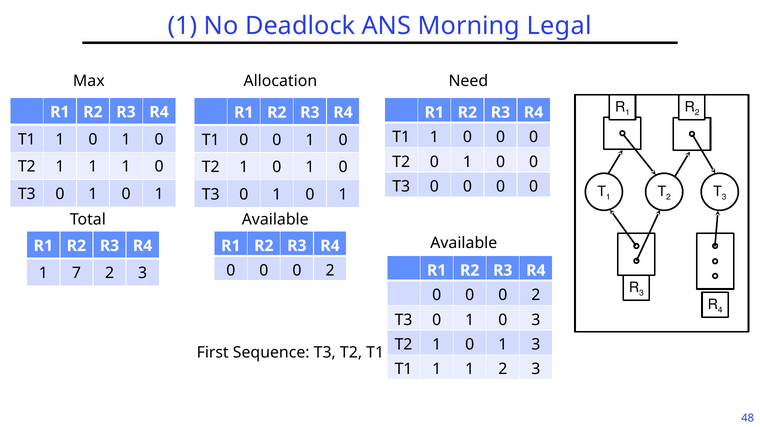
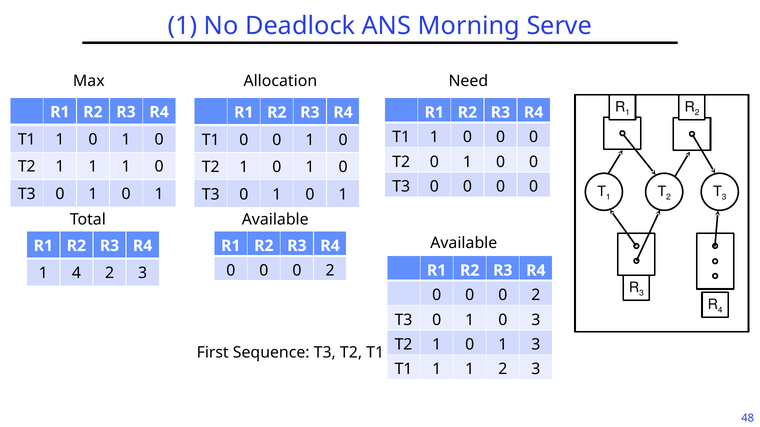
Legal: Legal -> Serve
1 7: 7 -> 4
